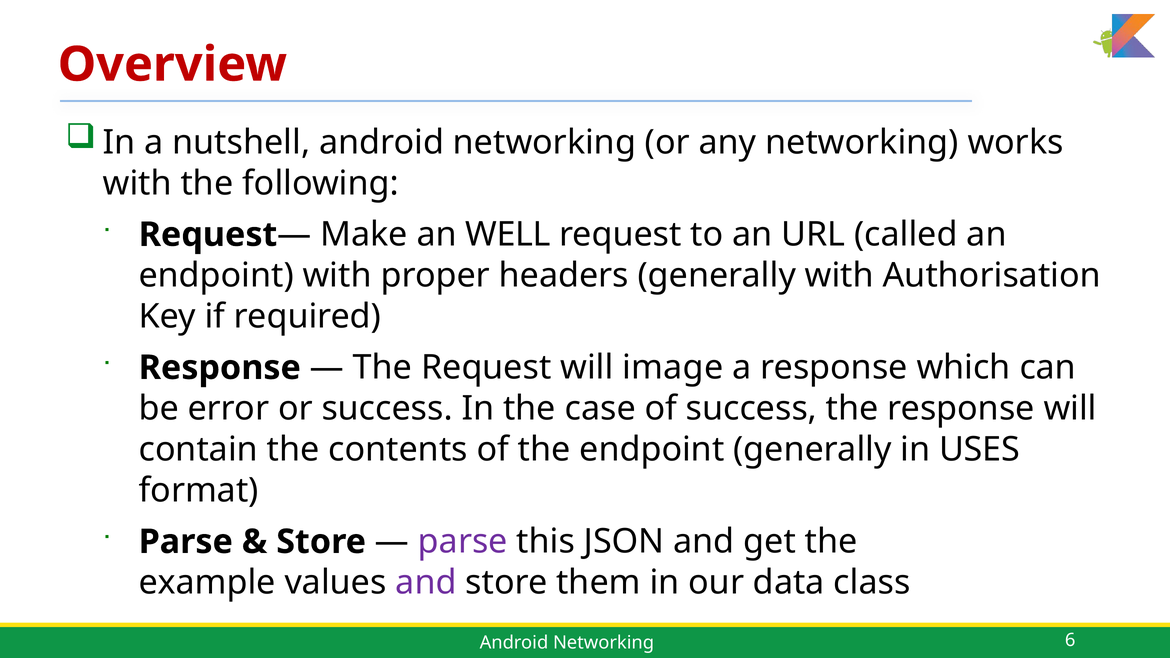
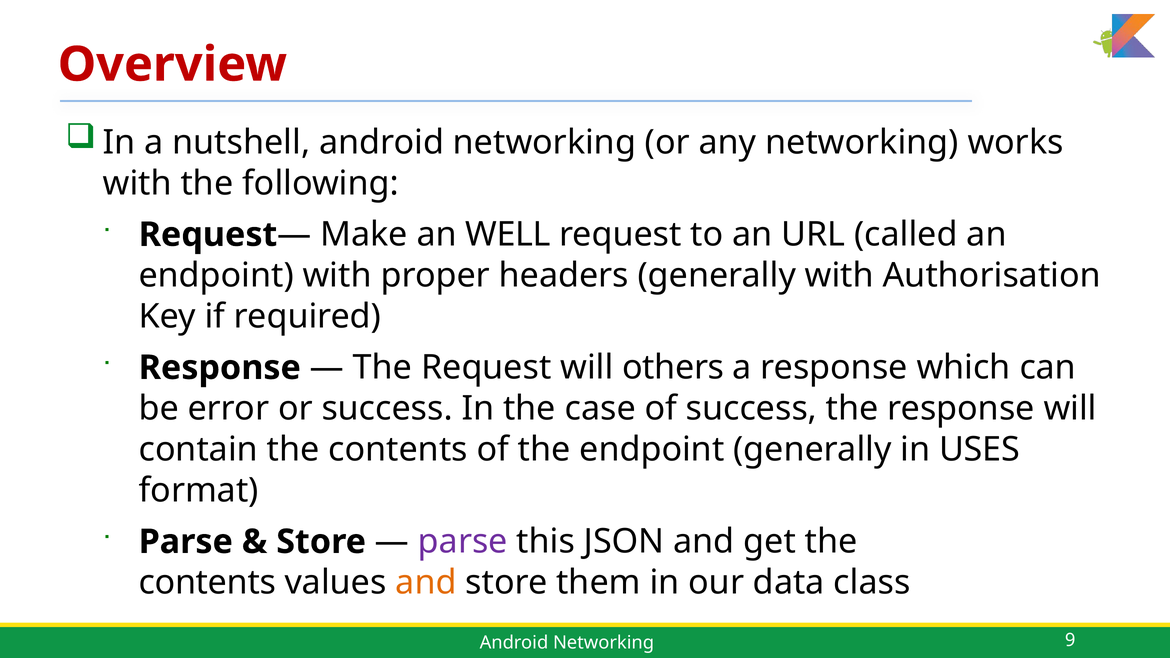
image: image -> others
example at (207, 583): example -> contents
and at (426, 583) colour: purple -> orange
6: 6 -> 9
